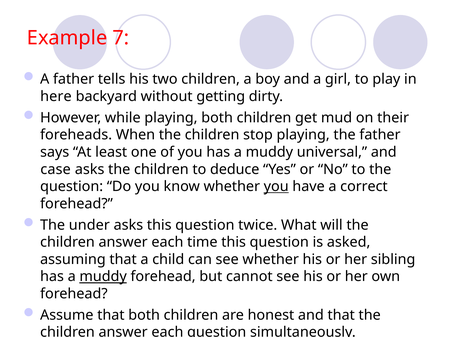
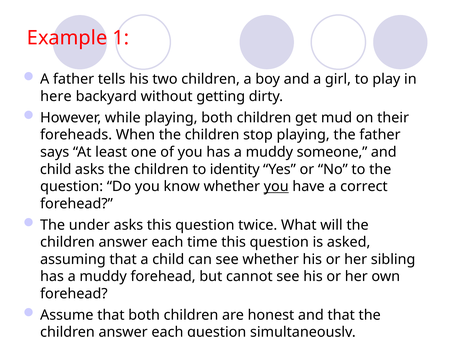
7: 7 -> 1
universal: universal -> someone
case at (56, 170): case -> child
deduce: deduce -> identity
muddy at (103, 277) underline: present -> none
